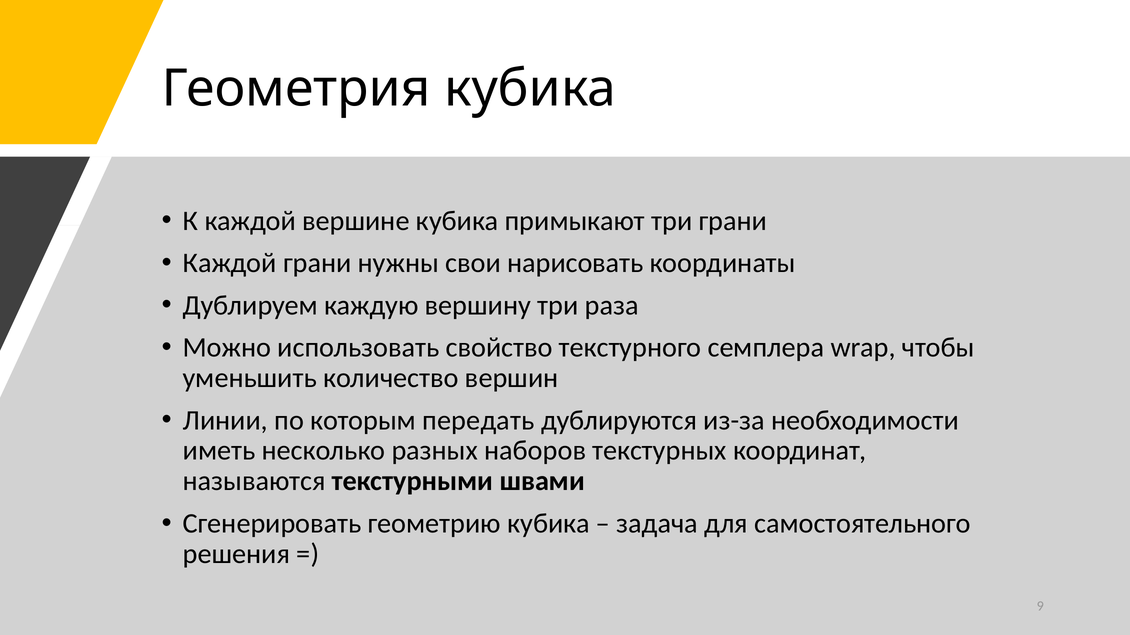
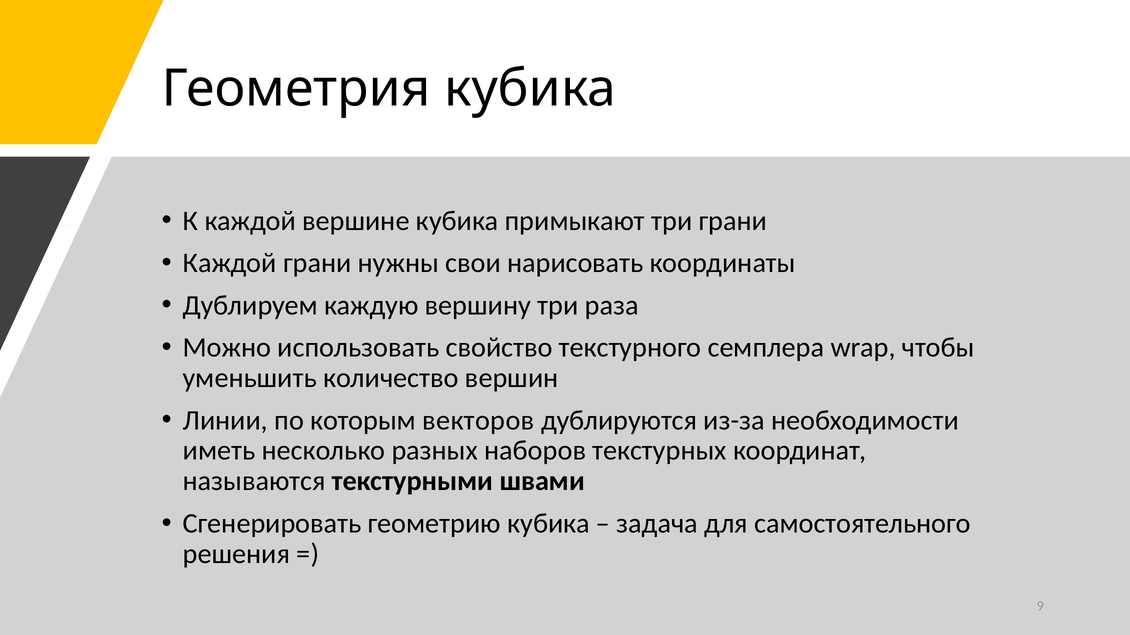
передать: передать -> векторов
